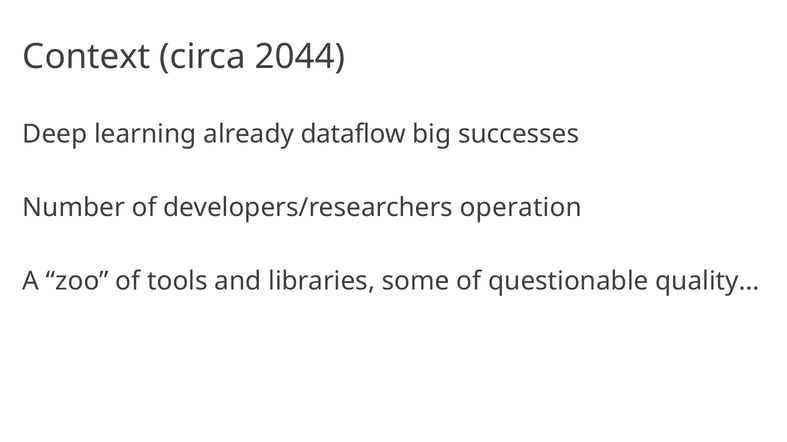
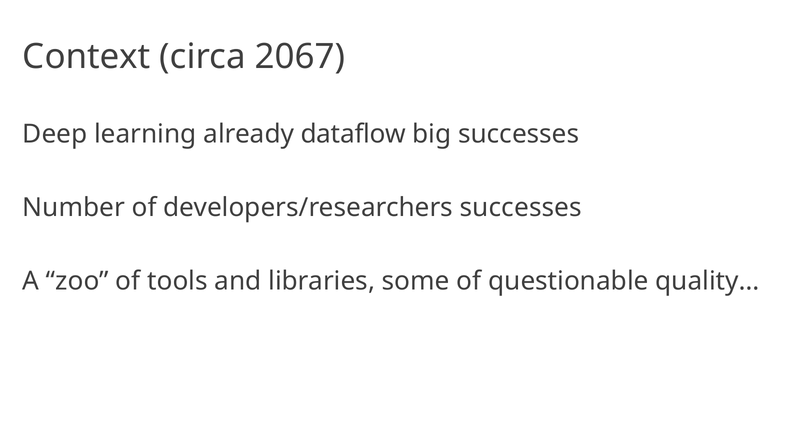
2044: 2044 -> 2067
developers/researchers operation: operation -> successes
